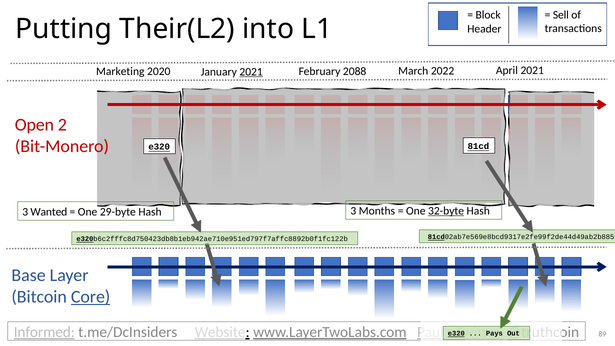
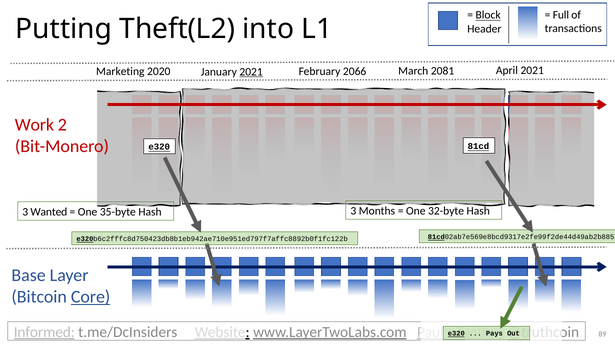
Sell: Sell -> Full
Block underline: none -> present
Their(L2: Their(L2 -> Theft(L2
2088: 2088 -> 2066
2022: 2022 -> 2081
Open: Open -> Work
32-byte underline: present -> none
29-byte: 29-byte -> 35-byte
